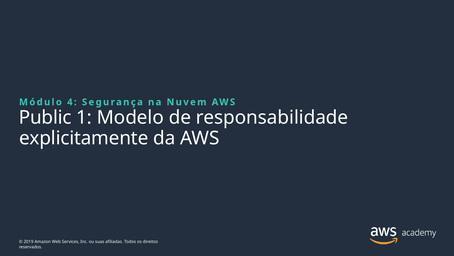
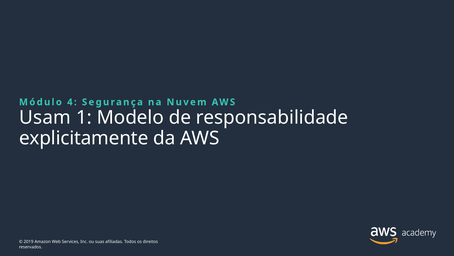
Public: Public -> Usam
